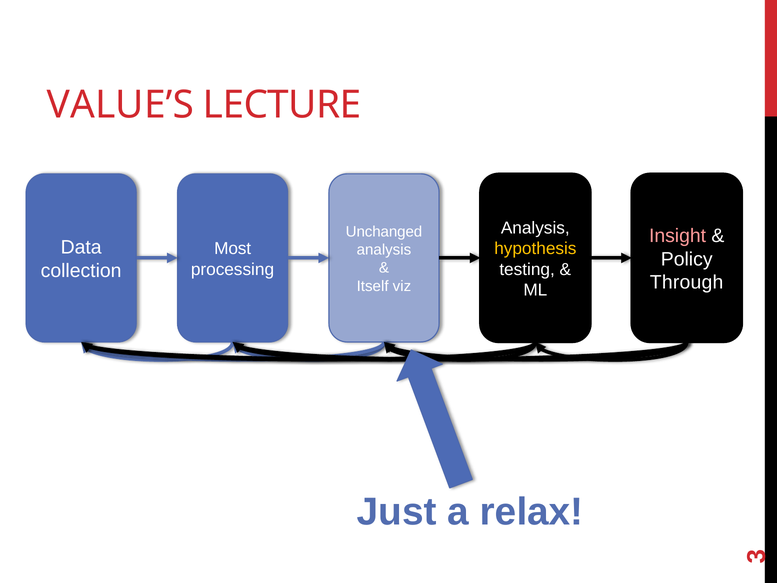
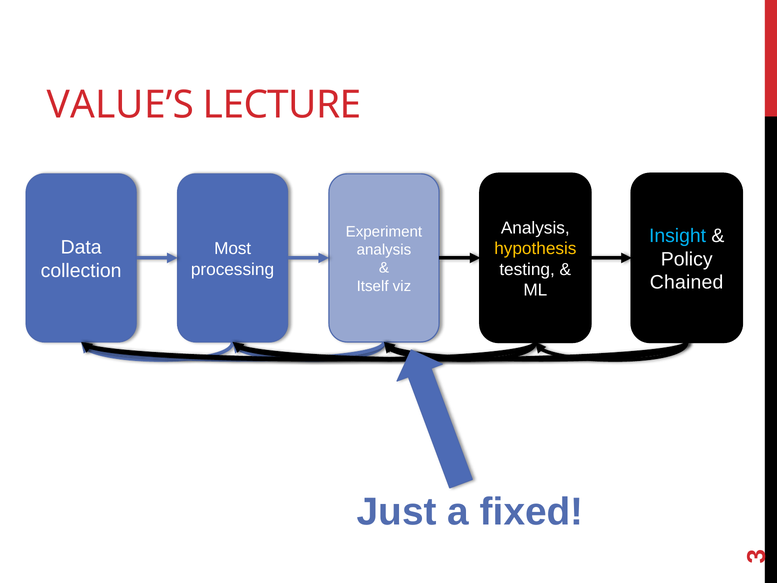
Unchanged: Unchanged -> Experiment
Insight colour: pink -> light blue
Through: Through -> Chained
relax: relax -> fixed
